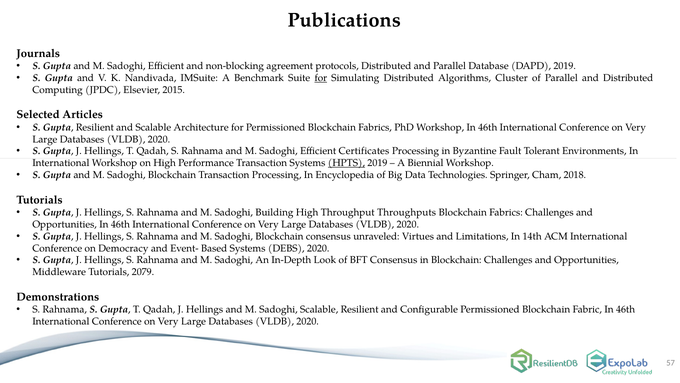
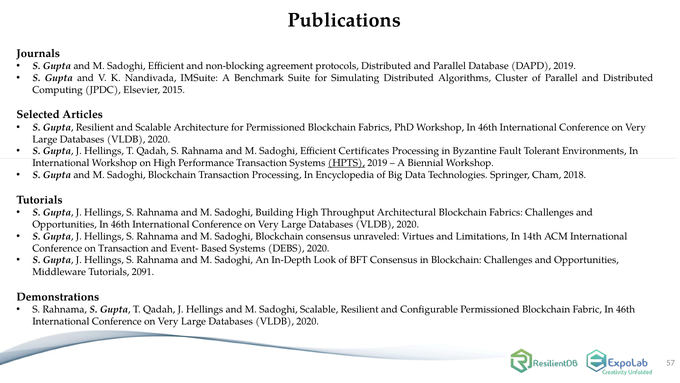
for at (321, 78) underline: present -> none
Throughputs: Throughputs -> Architectural
on Democracy: Democracy -> Transaction
2079: 2079 -> 2091
